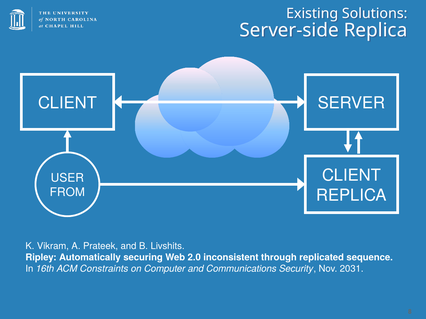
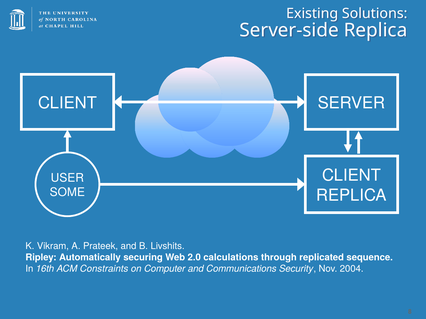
FROM: FROM -> SOME
inconsistent: inconsistent -> calculations
2031: 2031 -> 2004
